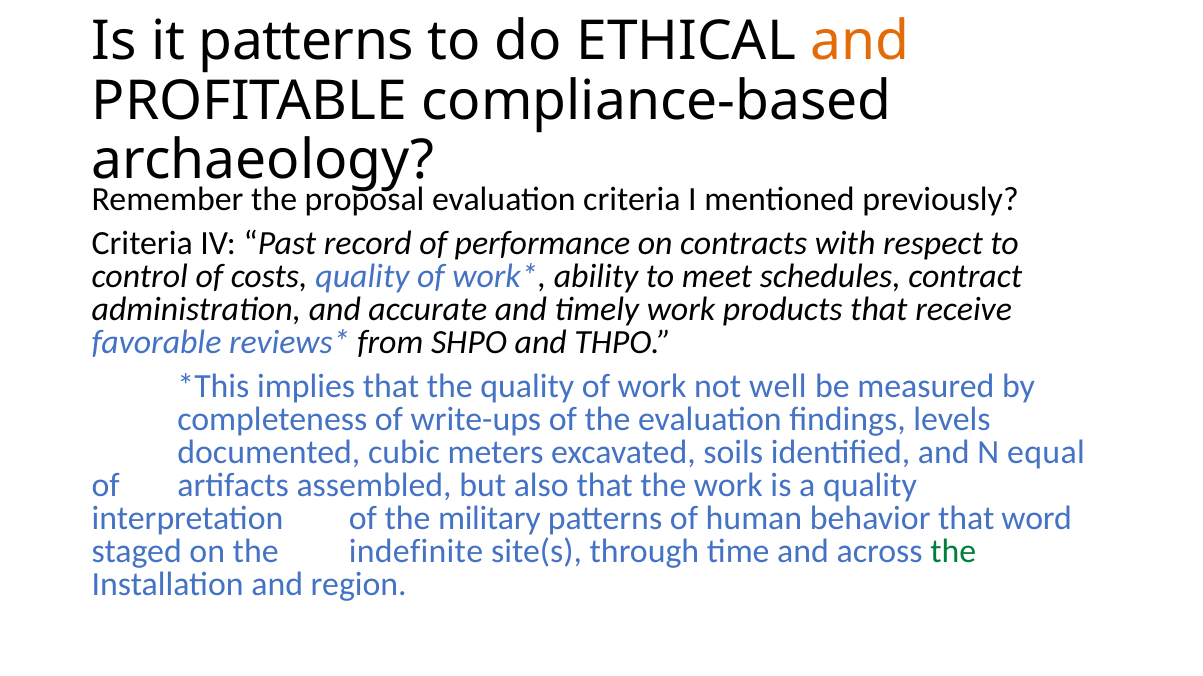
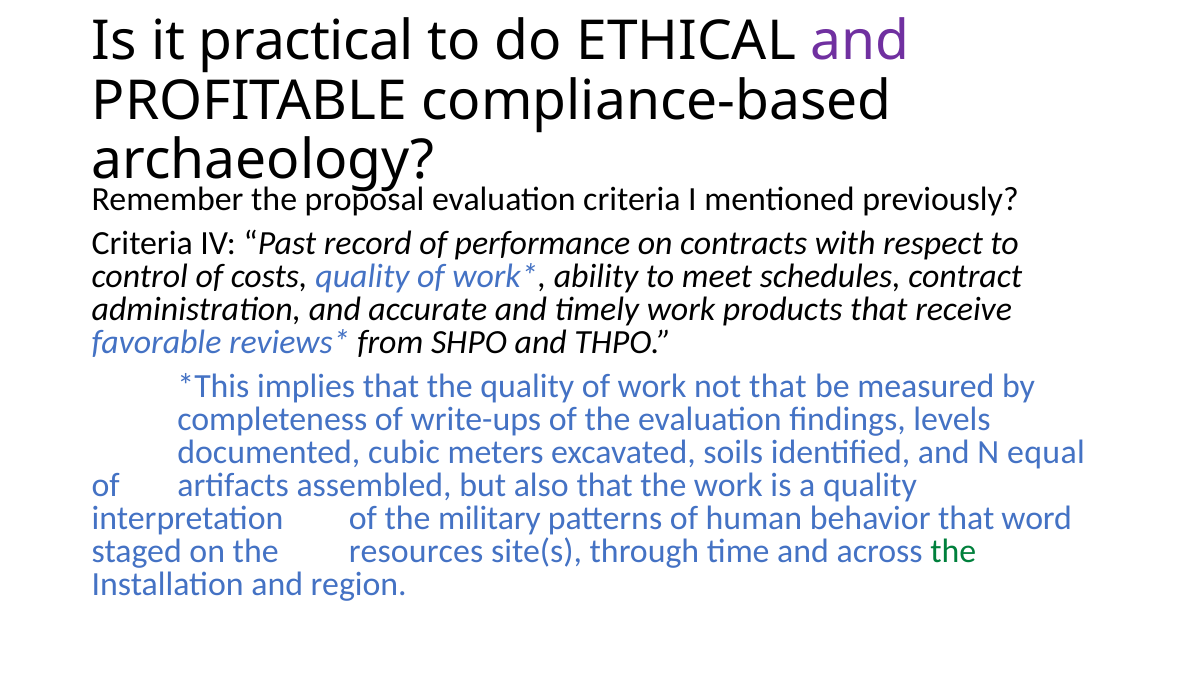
it patterns: patterns -> practical
and at (860, 42) colour: orange -> purple
not well: well -> that
indefinite: indefinite -> resources
